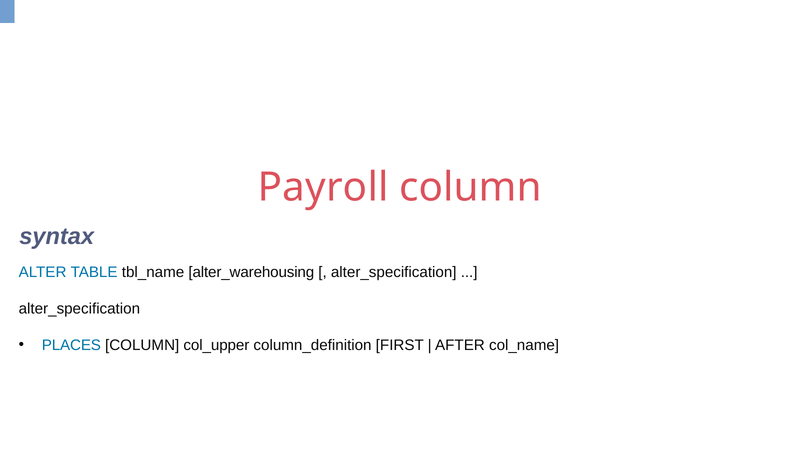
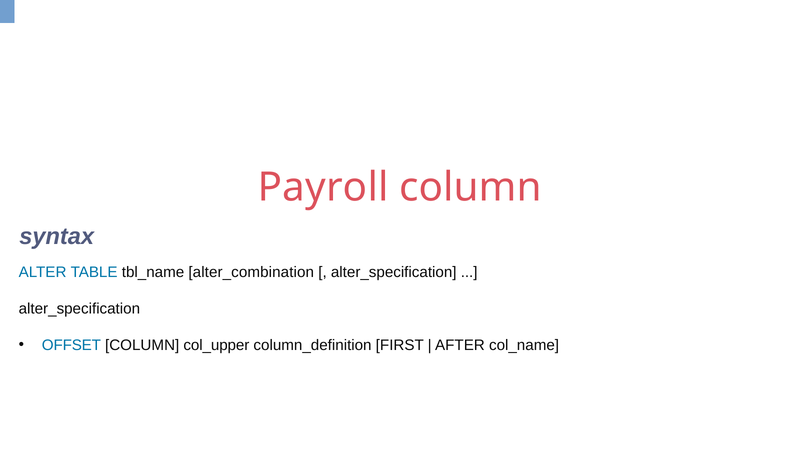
alter_warehousing: alter_warehousing -> alter_combination
PLACES: PLACES -> OFFSET
